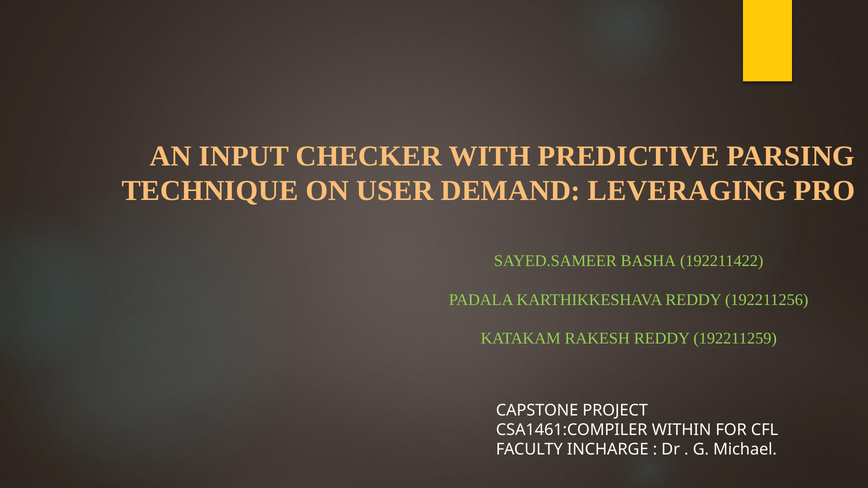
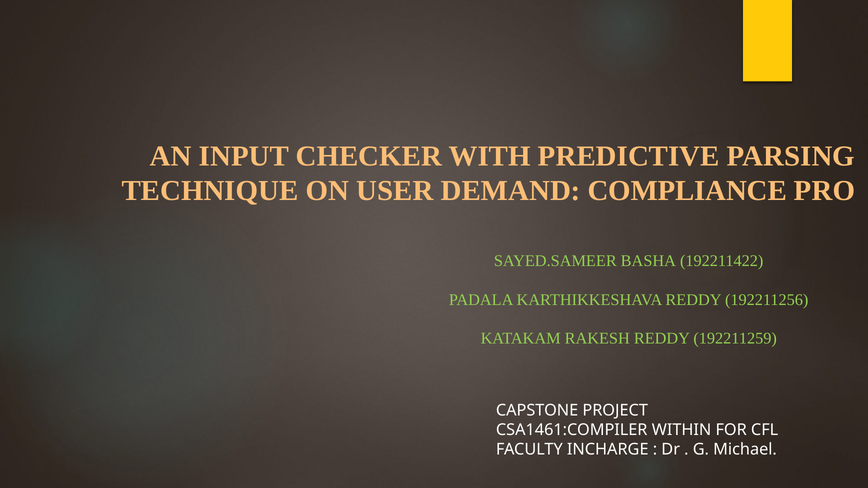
LEVERAGING: LEVERAGING -> COMPLIANCE
